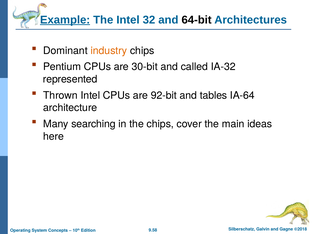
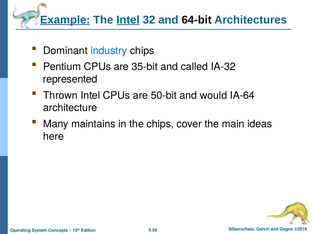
Intel at (128, 20) underline: none -> present
industry colour: orange -> blue
30-bit: 30-bit -> 35-bit
92-bit: 92-bit -> 50-bit
tables: tables -> would
searching: searching -> maintains
